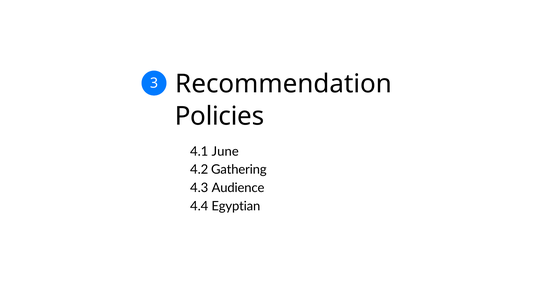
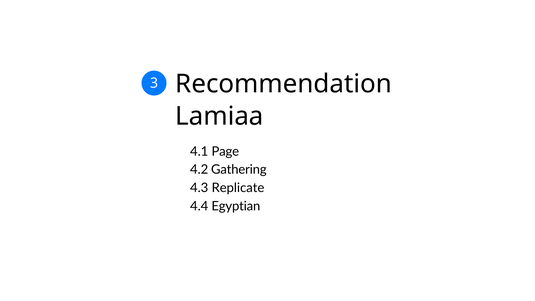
Policies: Policies -> Lamiaa
June: June -> Page
Audience: Audience -> Replicate
